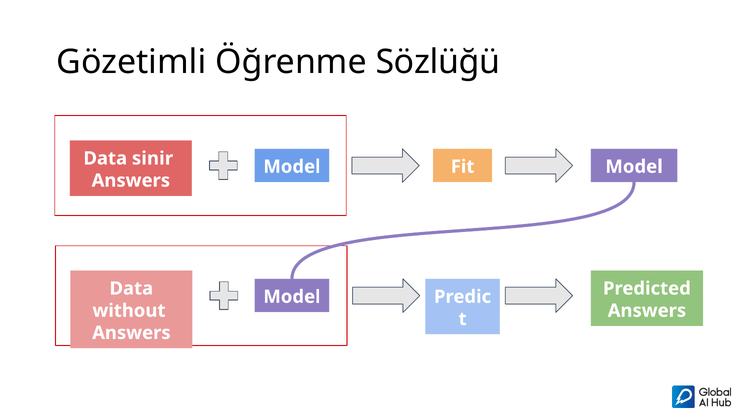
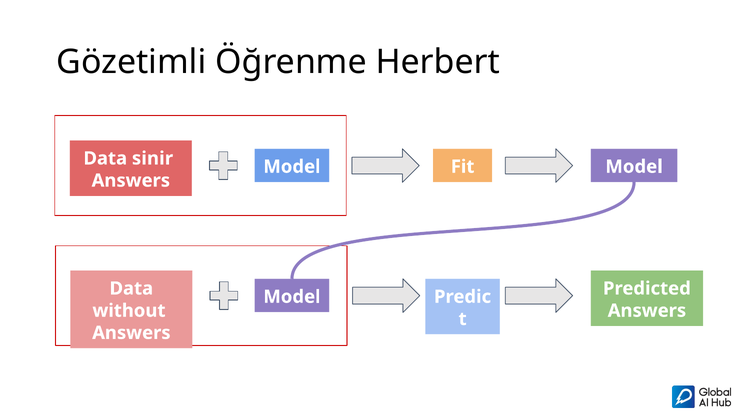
Sözlüğü: Sözlüğü -> Herbert
